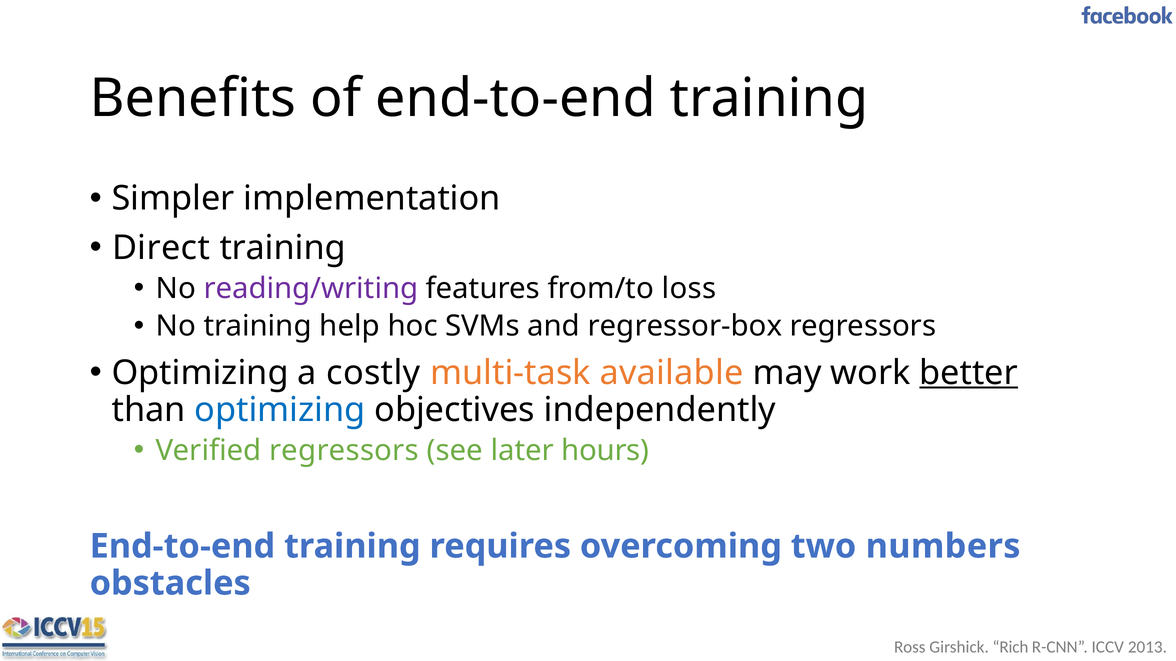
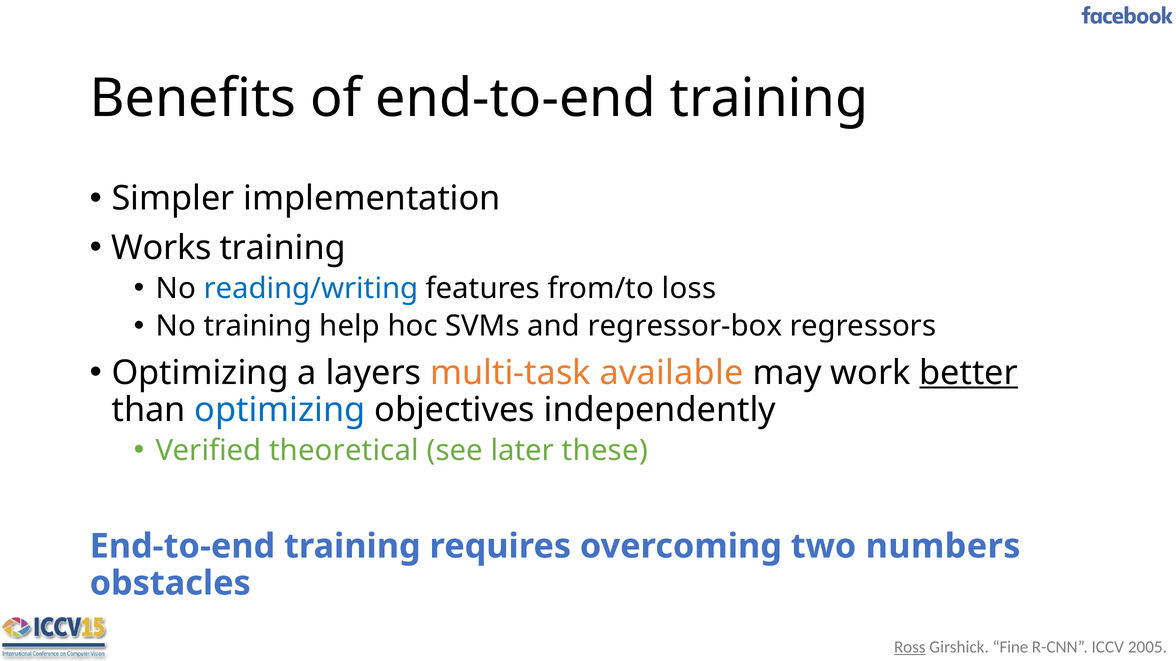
Direct: Direct -> Works
reading/writing colour: purple -> blue
costly: costly -> layers
Verified regressors: regressors -> theoretical
hours: hours -> these
Ross underline: none -> present
Rich: Rich -> Fine
2013: 2013 -> 2005
